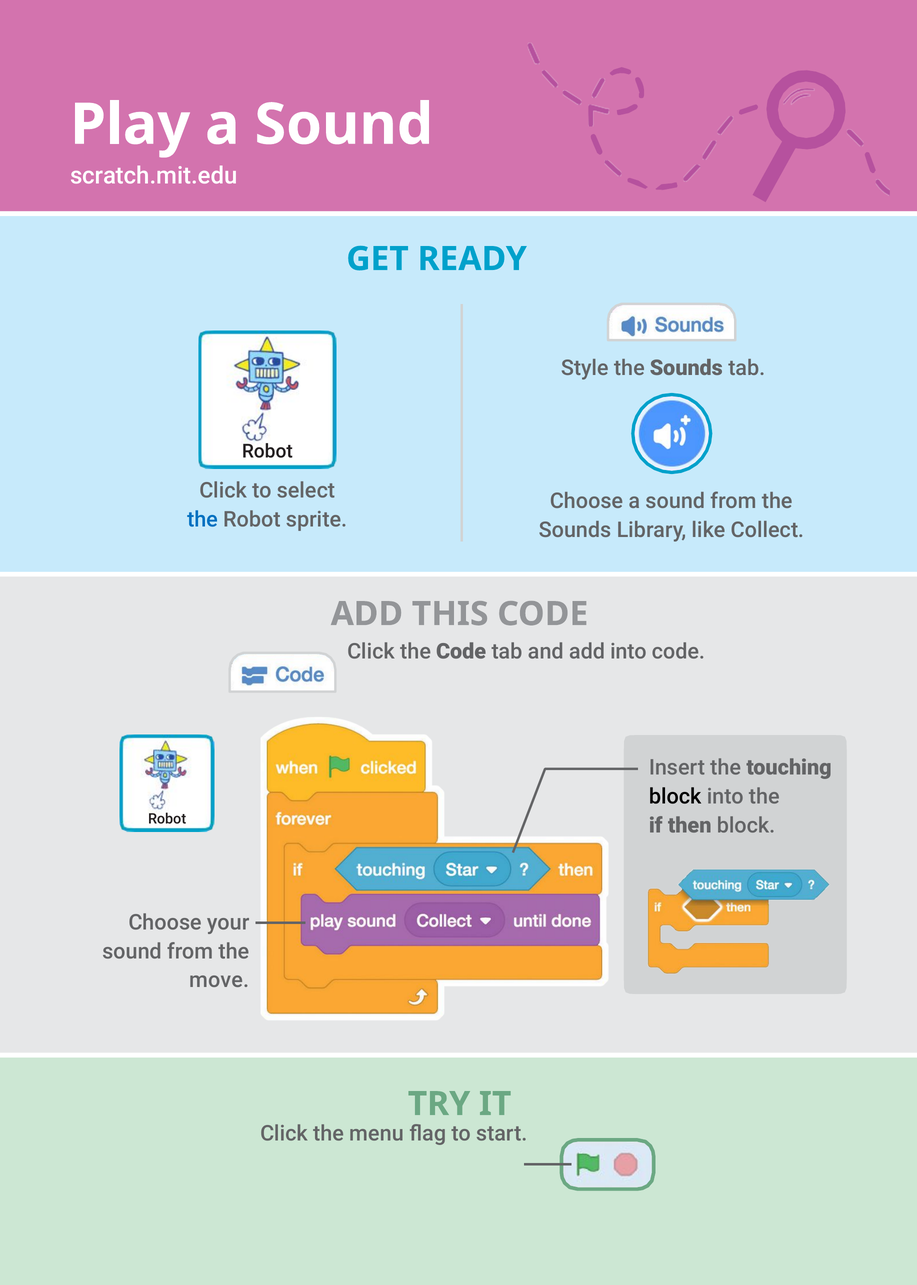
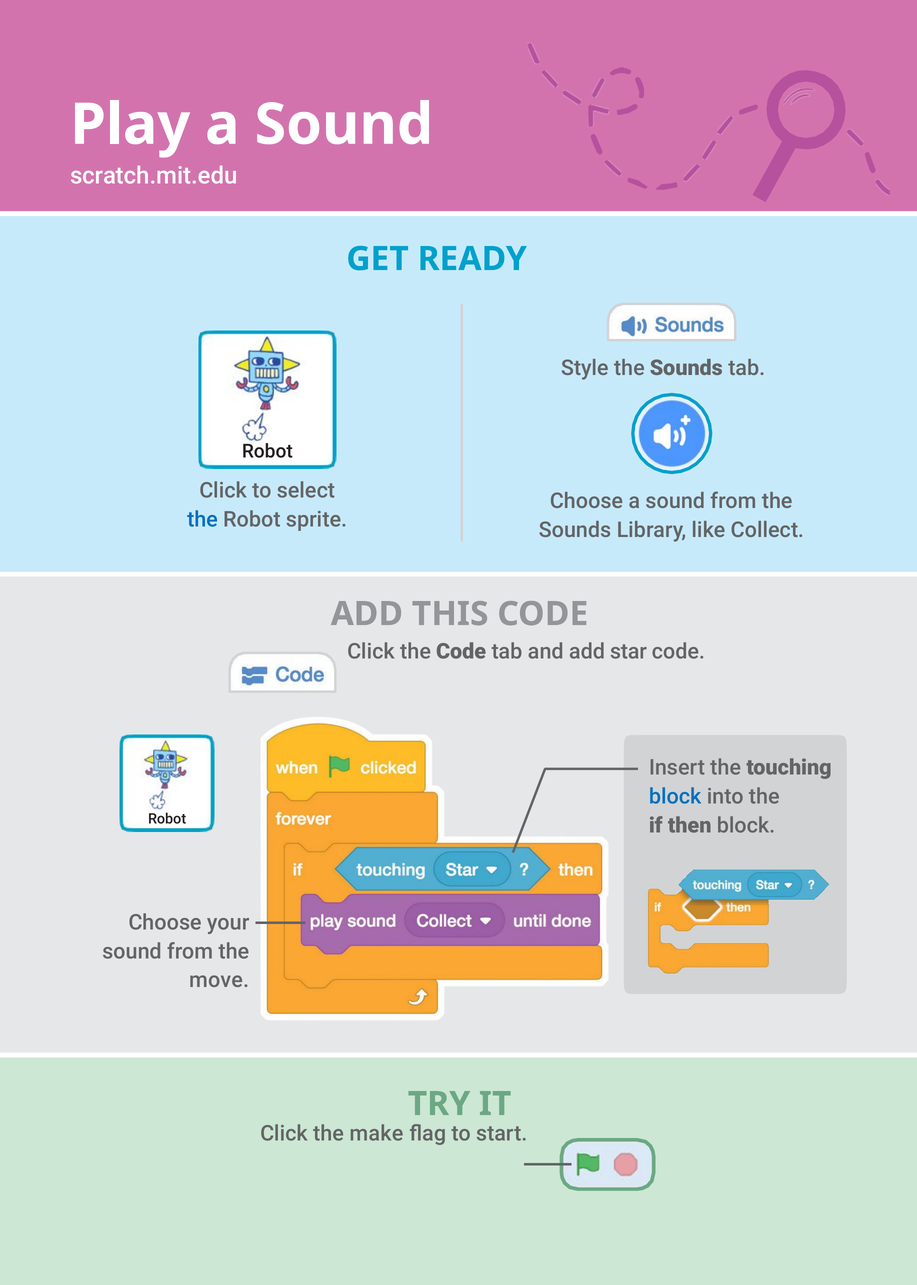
add into: into -> star
block at (675, 796) colour: black -> blue
menu: menu -> make
